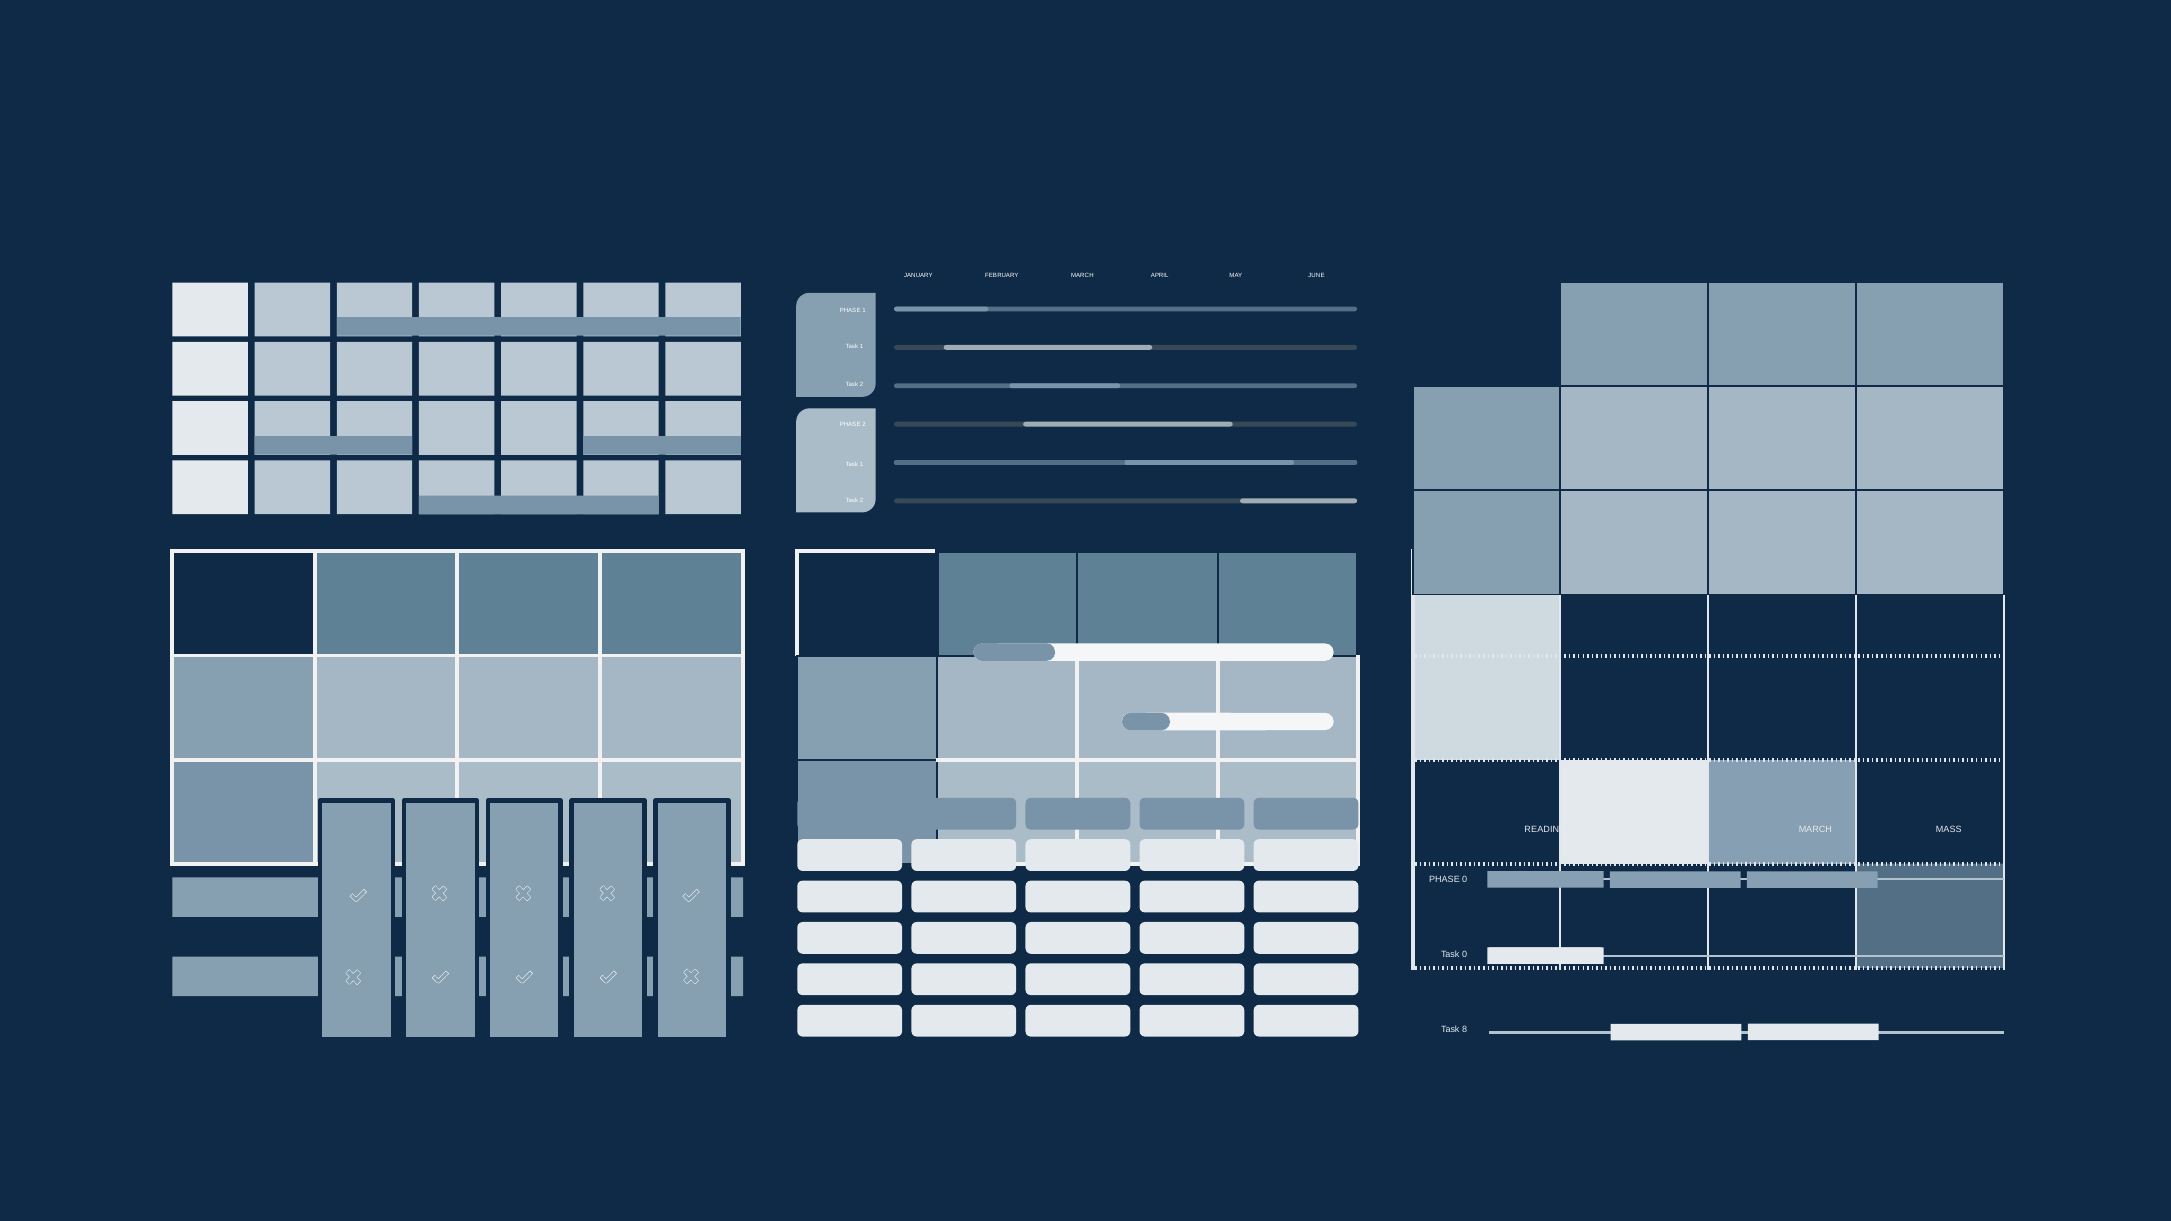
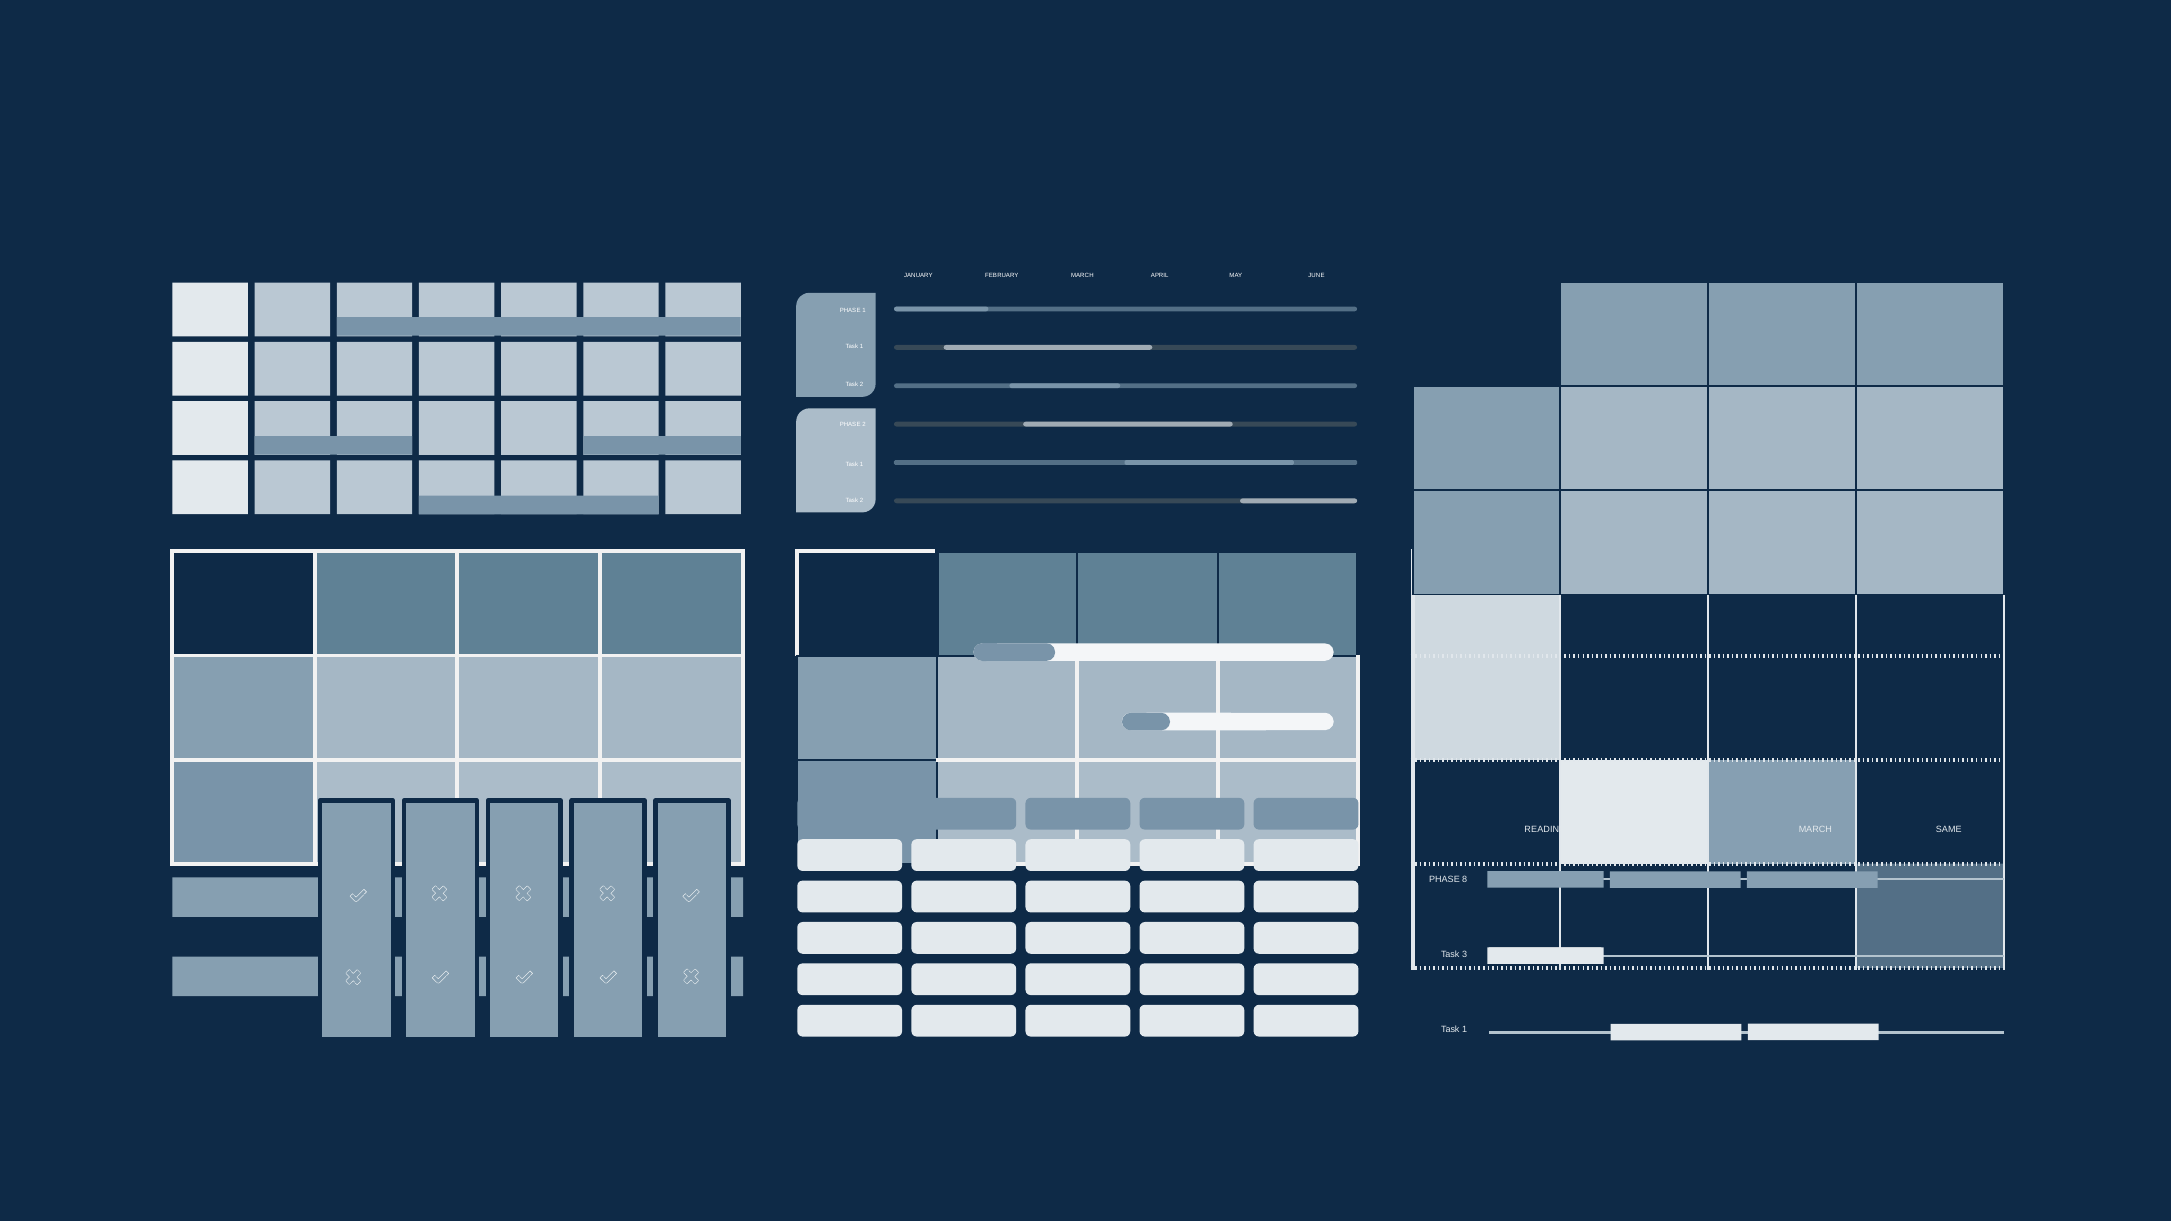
MASS: MASS -> SAME
PHASE 0: 0 -> 8
Task 0: 0 -> 3
8 at (1465, 1030): 8 -> 1
